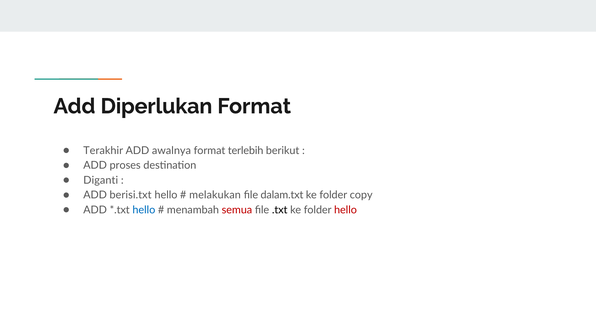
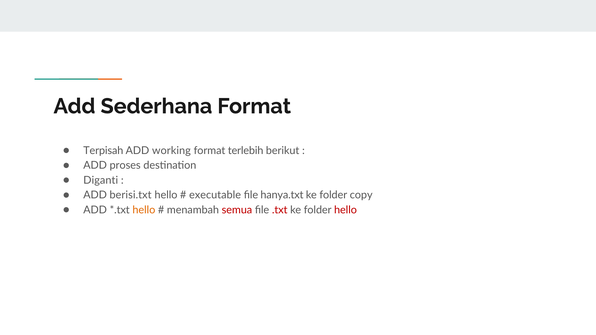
Diperlukan: Diperlukan -> Sederhana
Terakhir: Terakhir -> Terpisah
awalnya: awalnya -> working
melakukan: melakukan -> executable
dalam.txt: dalam.txt -> hanya.txt
hello at (144, 210) colour: blue -> orange
.txt colour: black -> red
